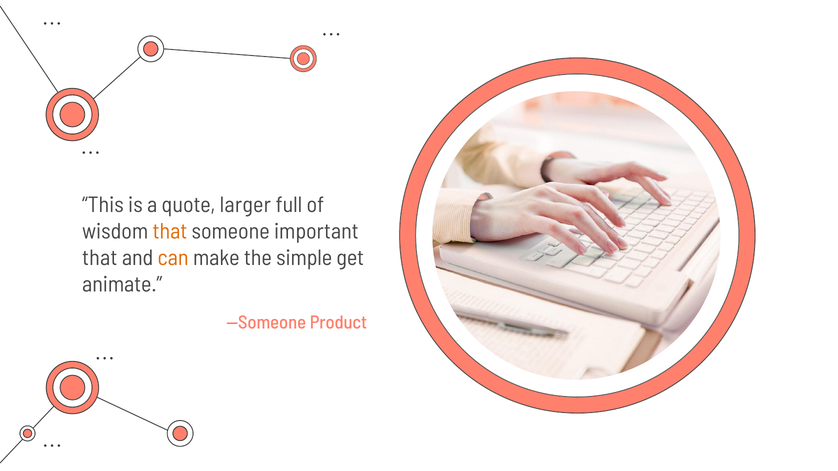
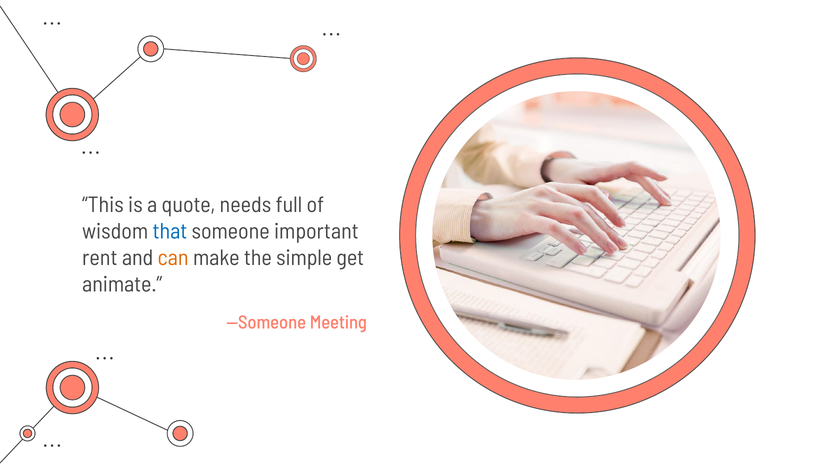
larger: larger -> needs
that at (170, 232) colour: orange -> blue
that at (100, 258): that -> rent
Product: Product -> Meeting
